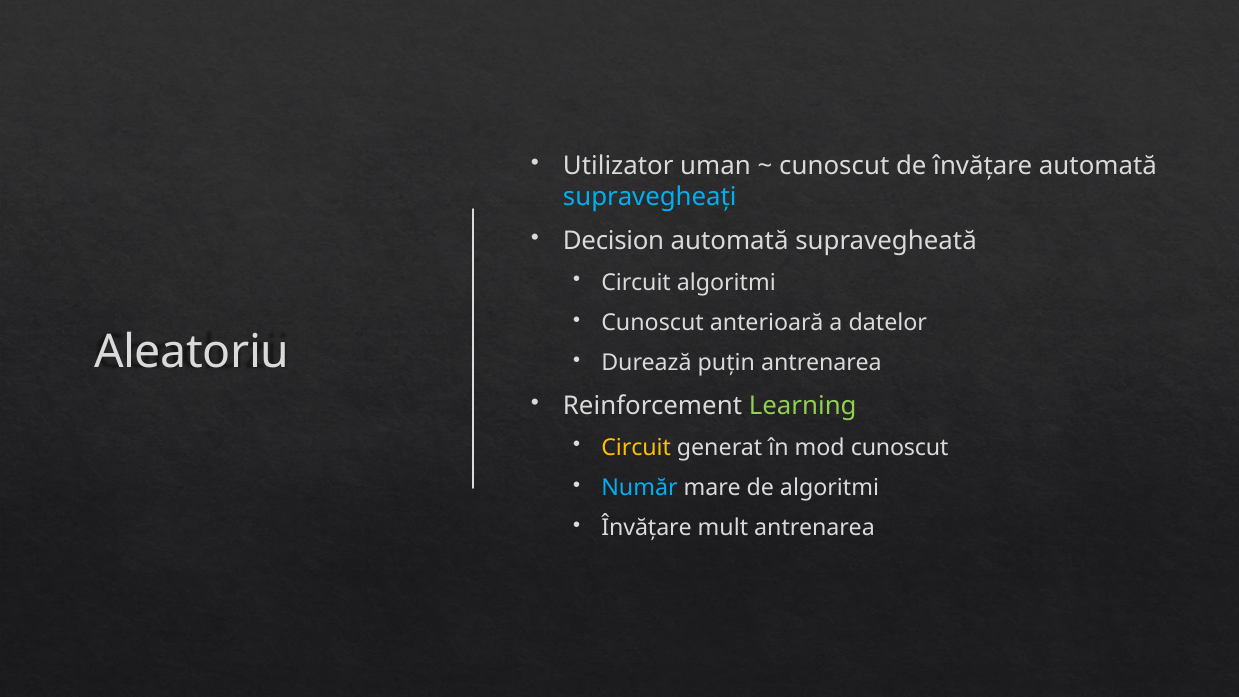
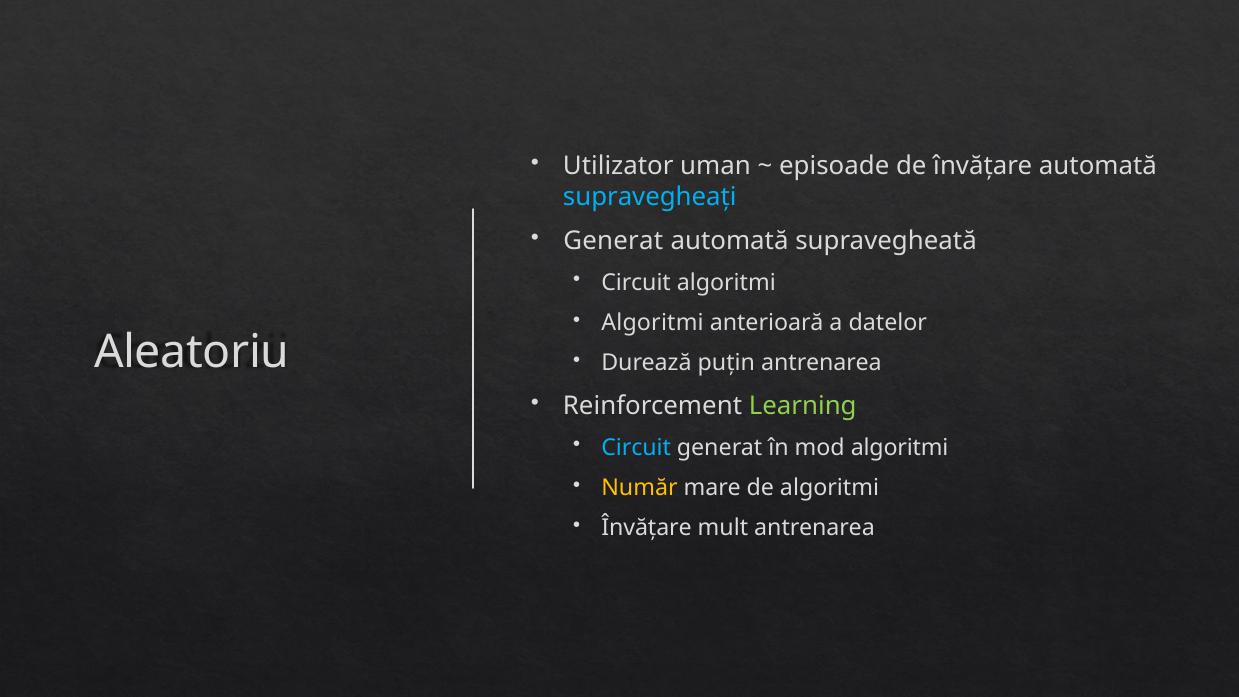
cunoscut at (834, 166): cunoscut -> episoade
Decision at (614, 241): Decision -> Generat
Cunoscut at (653, 323): Cunoscut -> Algoritmi
Circuit at (636, 447) colour: yellow -> light blue
mod cunoscut: cunoscut -> algoritmi
Număr colour: light blue -> yellow
